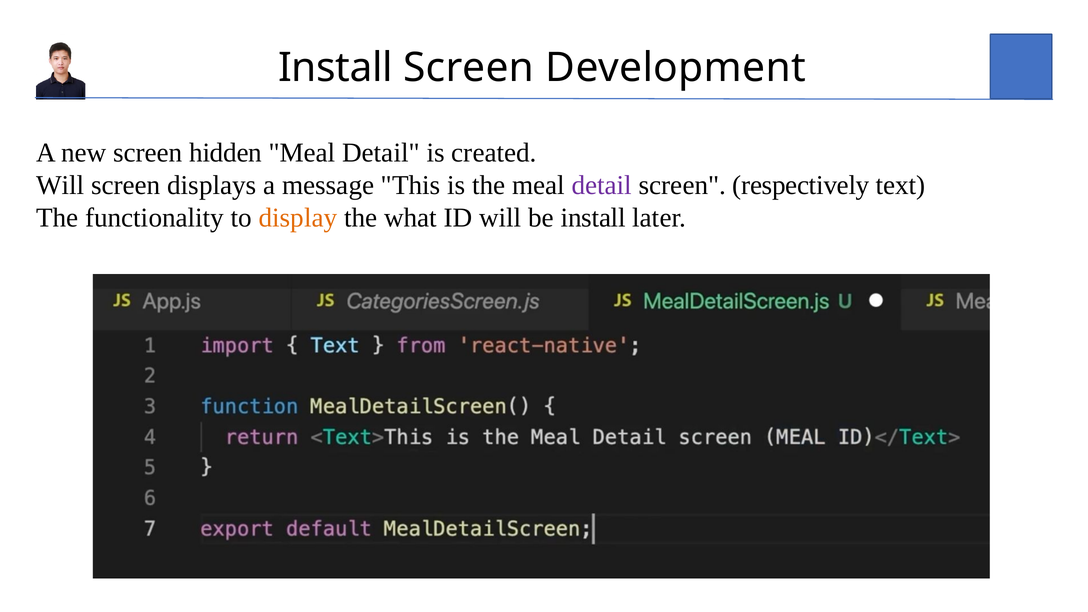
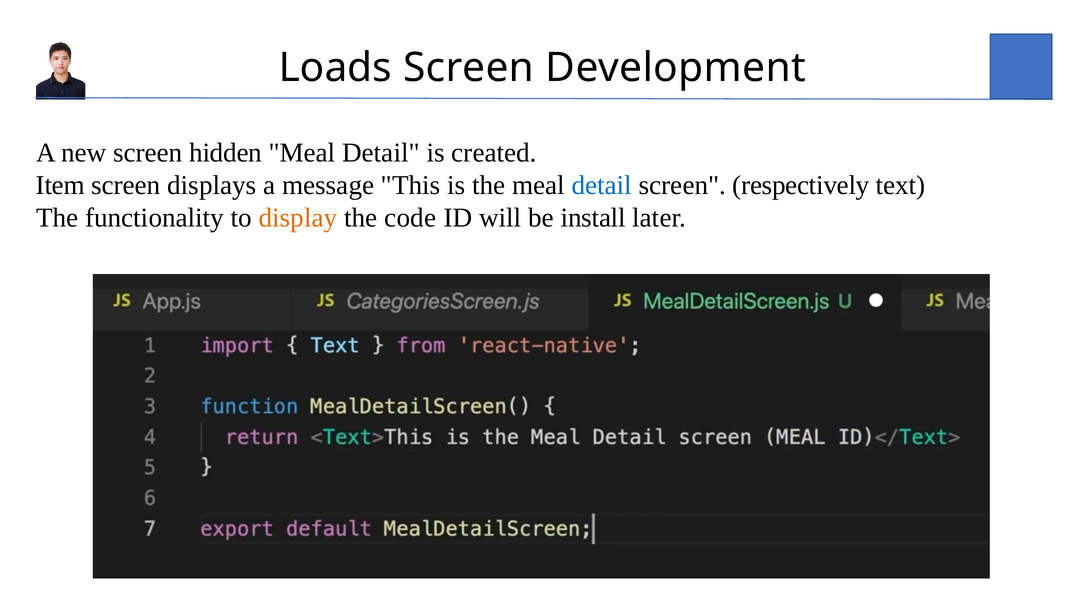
Install at (335, 68): Install -> Loads
Will at (60, 185): Will -> Item
detail at (602, 185) colour: purple -> blue
what: what -> code
